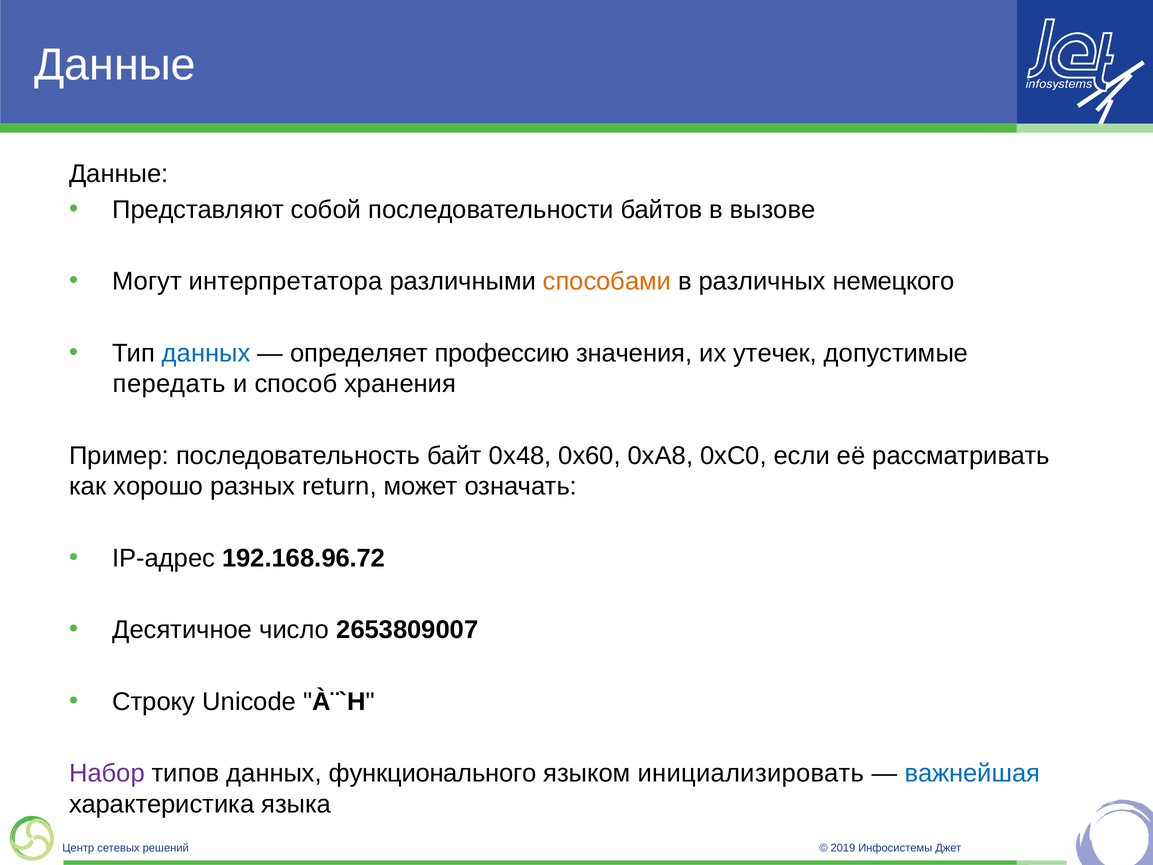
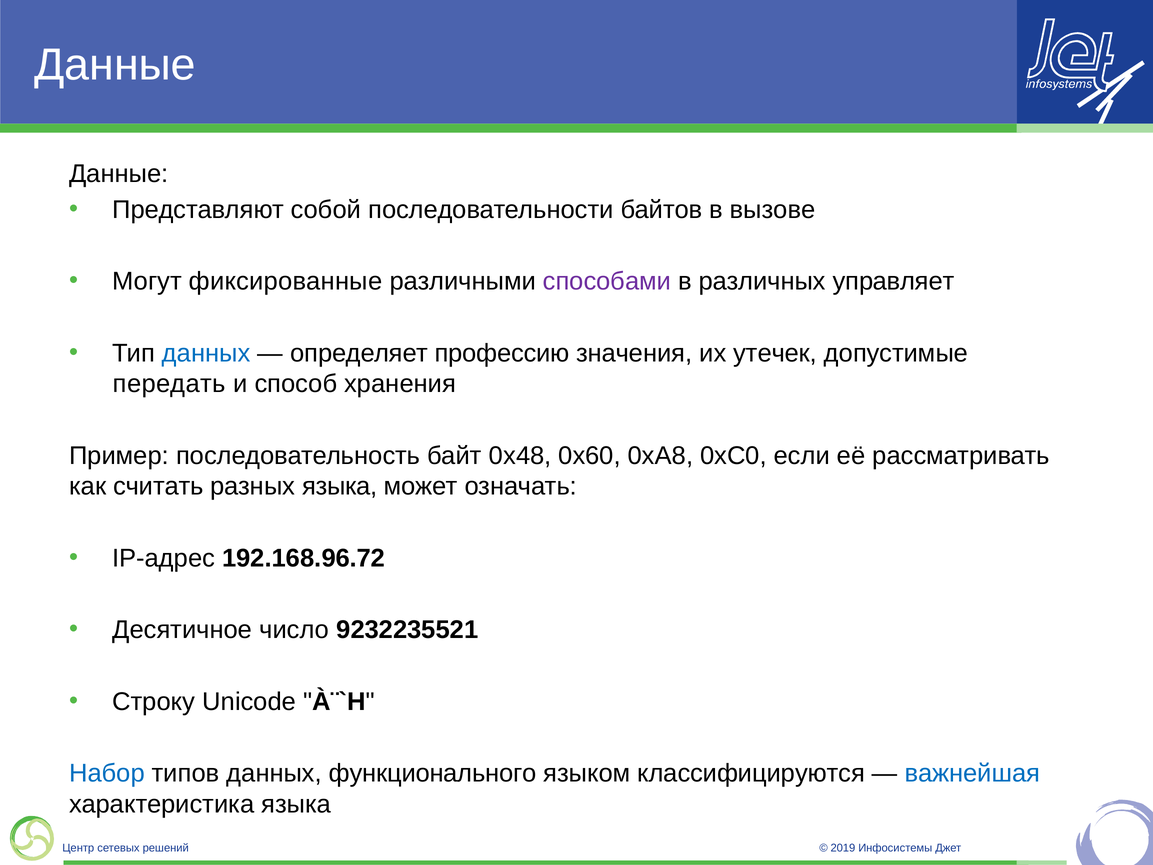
интерпретатора: интерпретатора -> фиксированные
способами colour: orange -> purple
немецкого: немецкого -> управляет
хорошо: хорошо -> считать
разных return: return -> языка
2653809007: 2653809007 -> 9232235521
Набор colour: purple -> blue
инициализировать: инициализировать -> классифицируются
